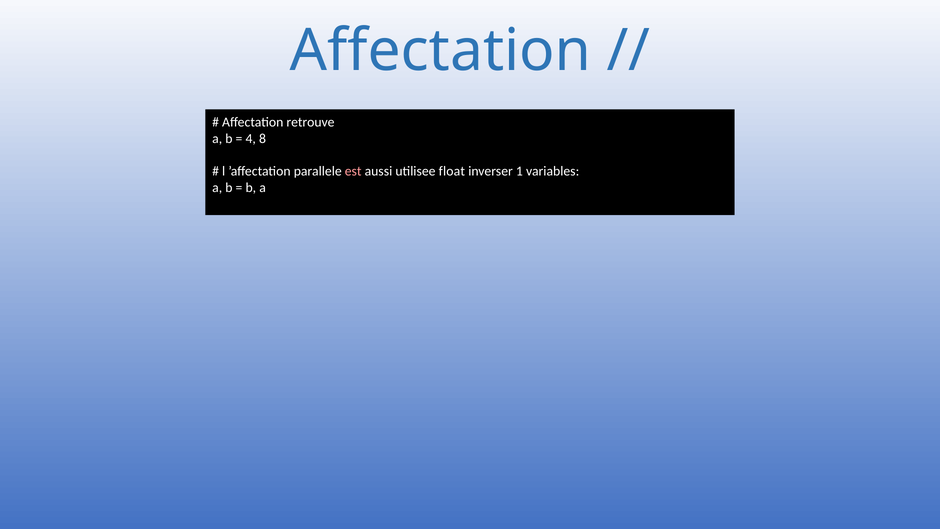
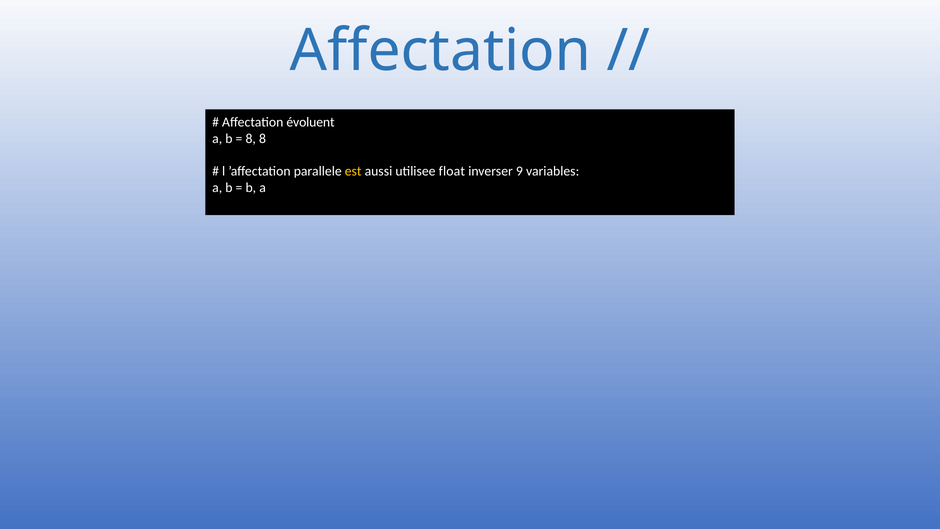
retrouve: retrouve -> évoluent
4 at (251, 138): 4 -> 8
est colour: pink -> yellow
1: 1 -> 9
